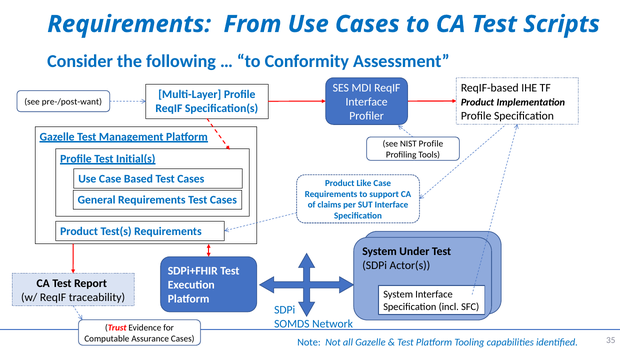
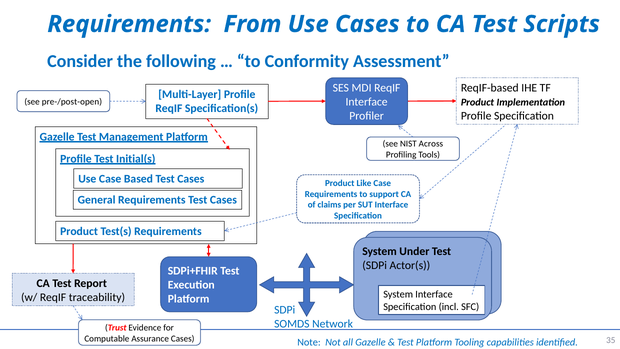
pre-/post-want: pre-/post-want -> pre-/post-open
NIST Profile: Profile -> Across
